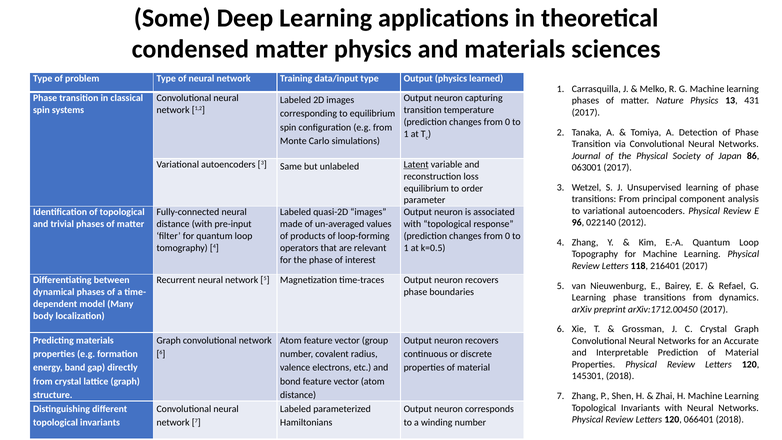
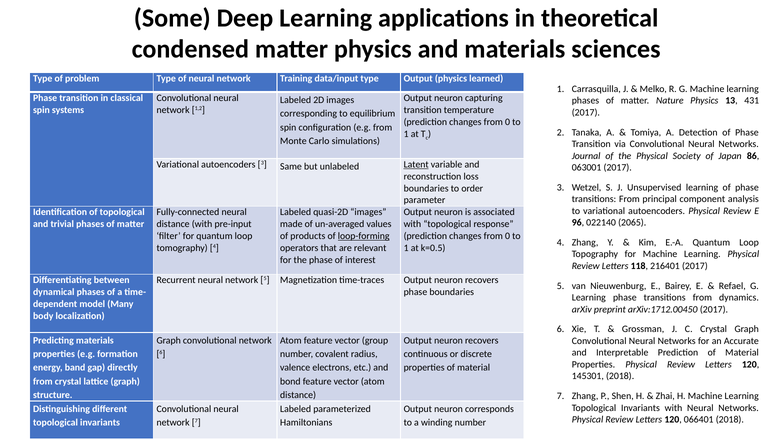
equilibrium at (426, 188): equilibrium -> boundaries
2012: 2012 -> 2065
loop-forming underline: none -> present
